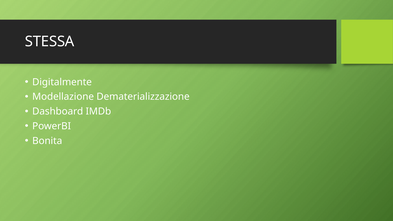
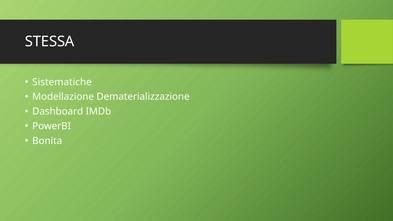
Digitalmente: Digitalmente -> Sistematiche
